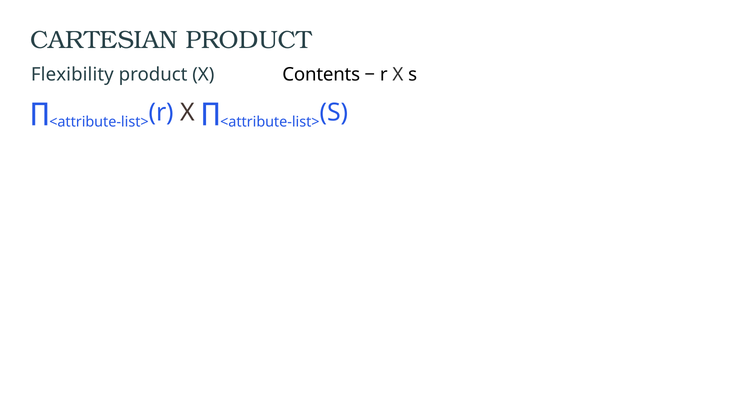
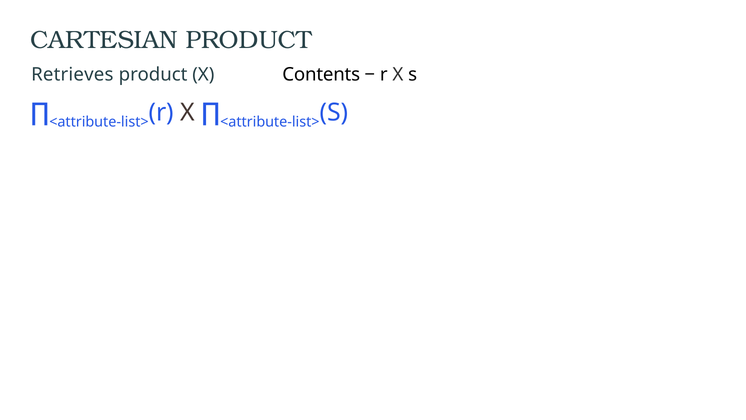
Flexibility: Flexibility -> Retrieves
